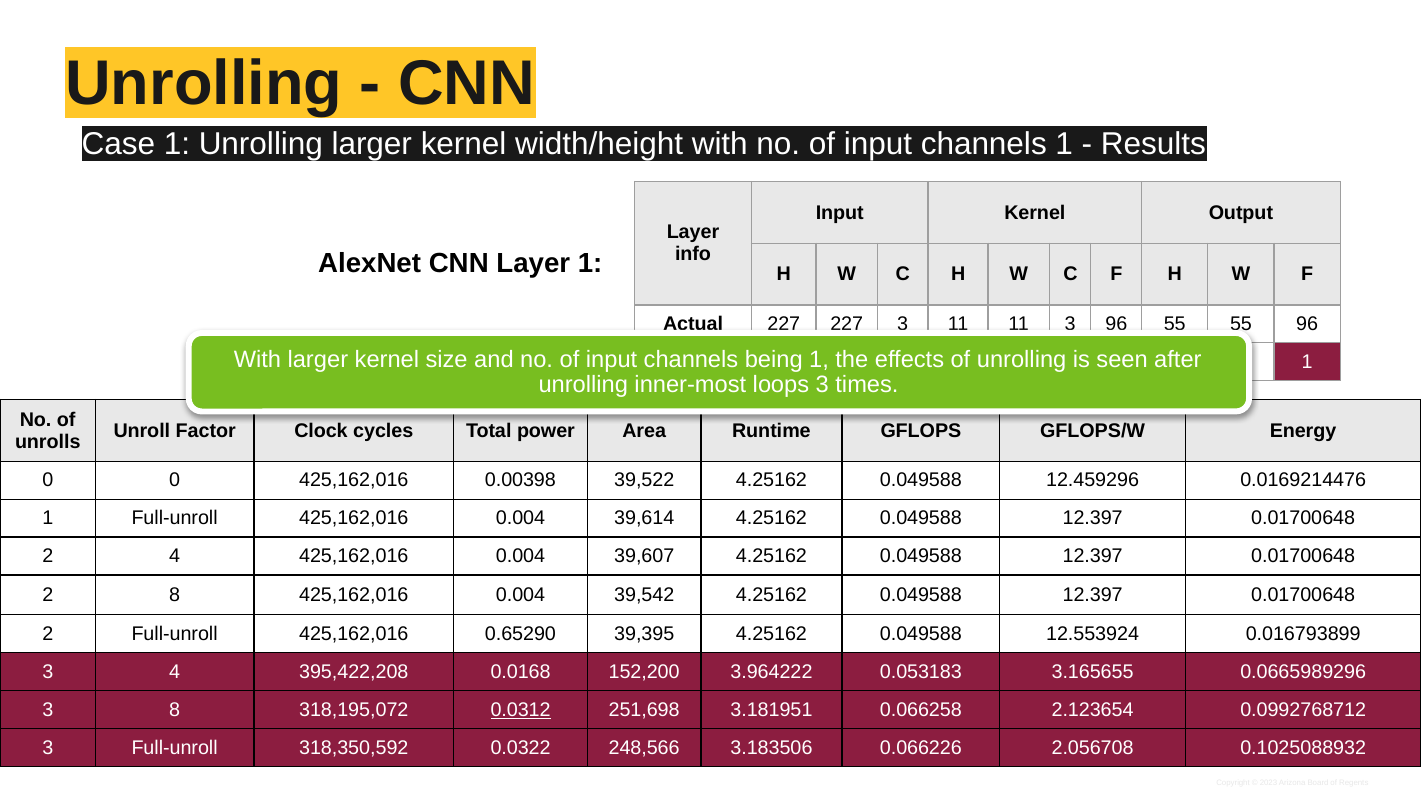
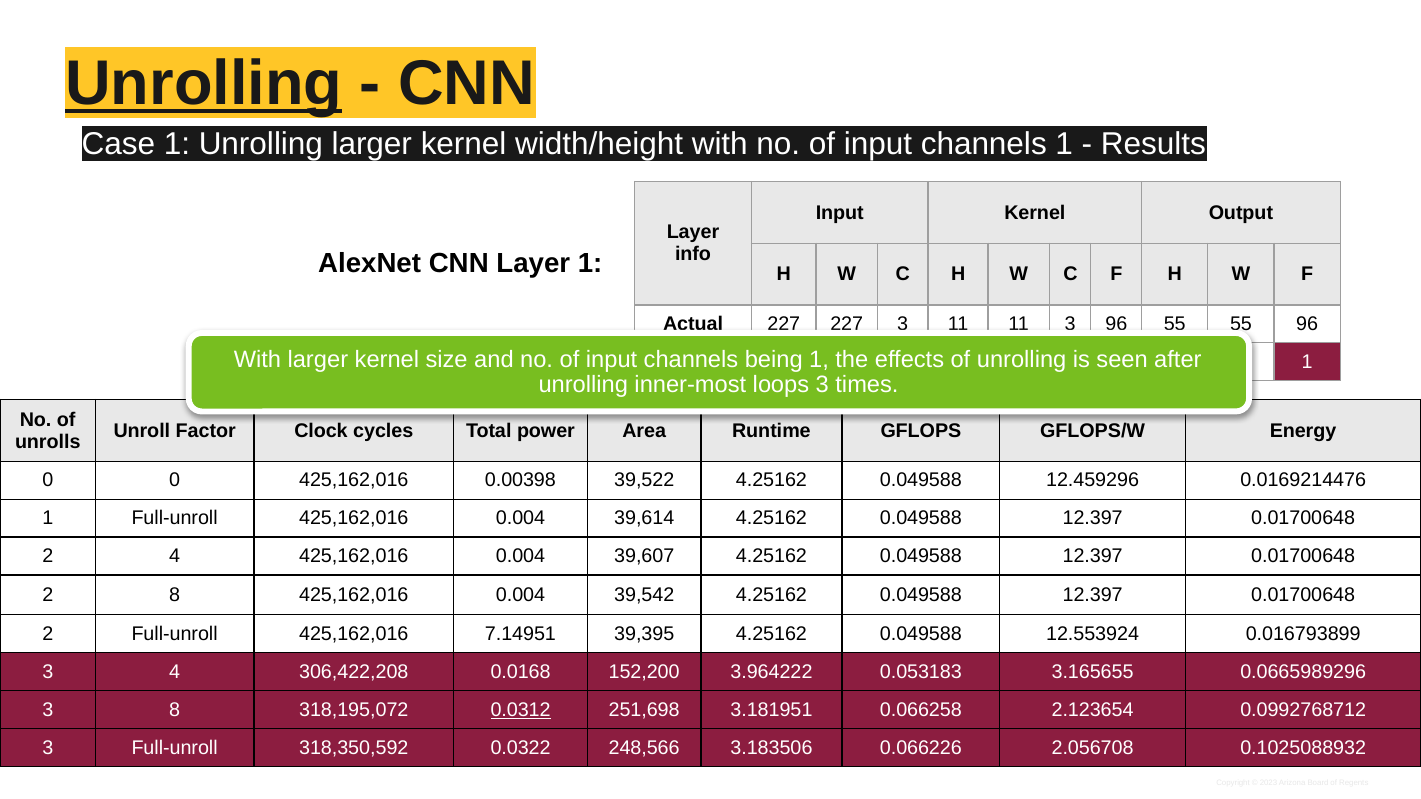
Unrolling at (204, 83) underline: none -> present
0.65290: 0.65290 -> 7.14951
395,422,208: 395,422,208 -> 306,422,208
